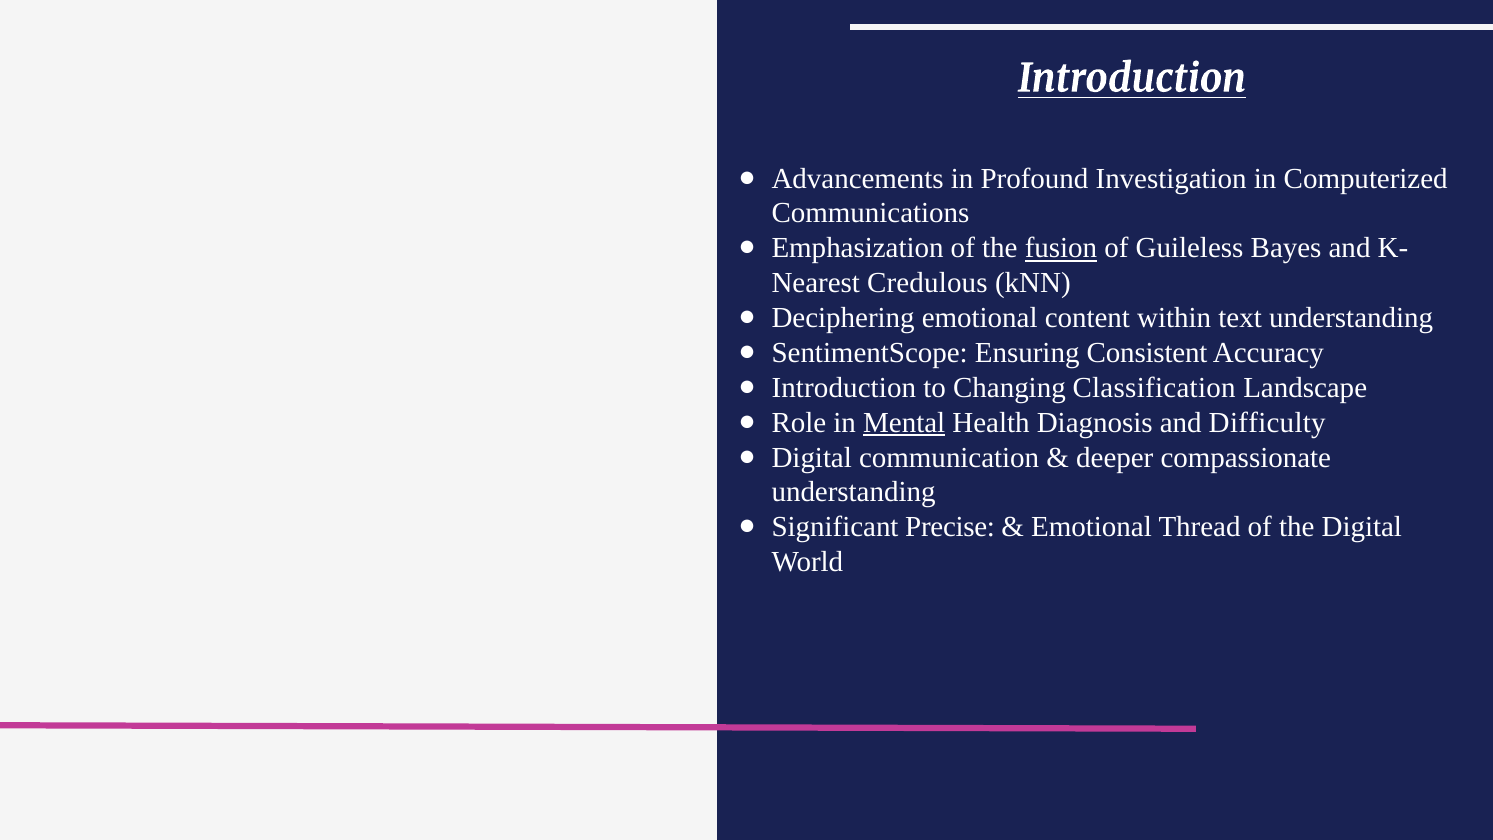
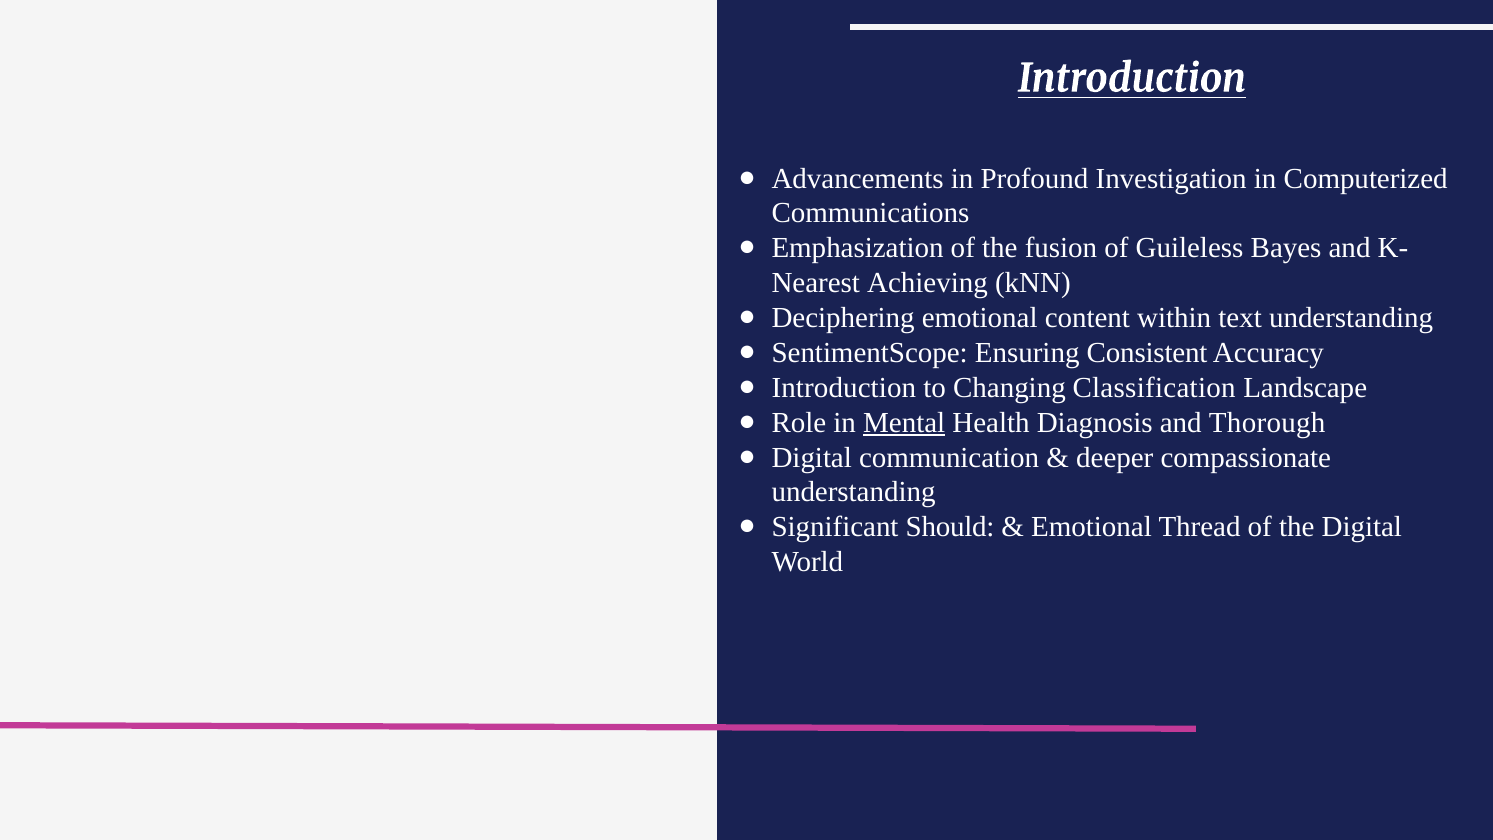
fusion underline: present -> none
Credulous: Credulous -> Achieving
Difficulty: Difficulty -> Thorough
Precise: Precise -> Should
